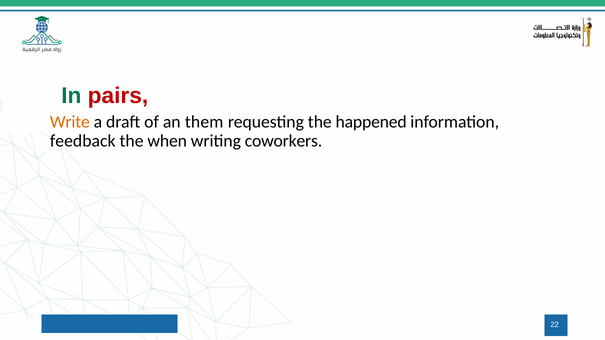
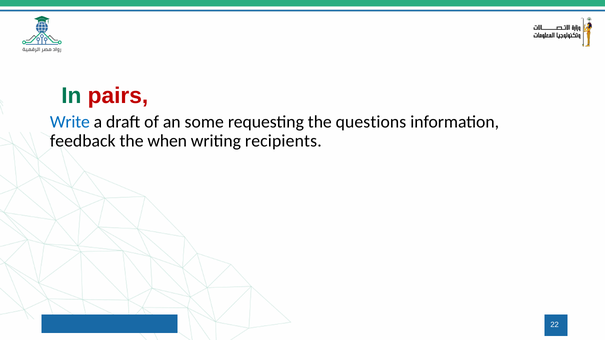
Write colour: orange -> blue
them: them -> some
happened: happened -> questions
coworkers: coworkers -> recipients
